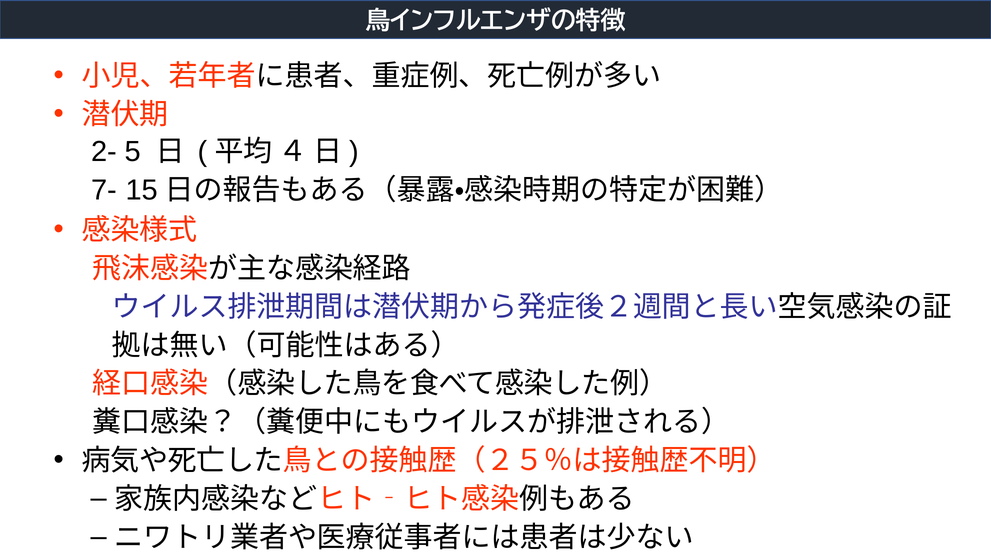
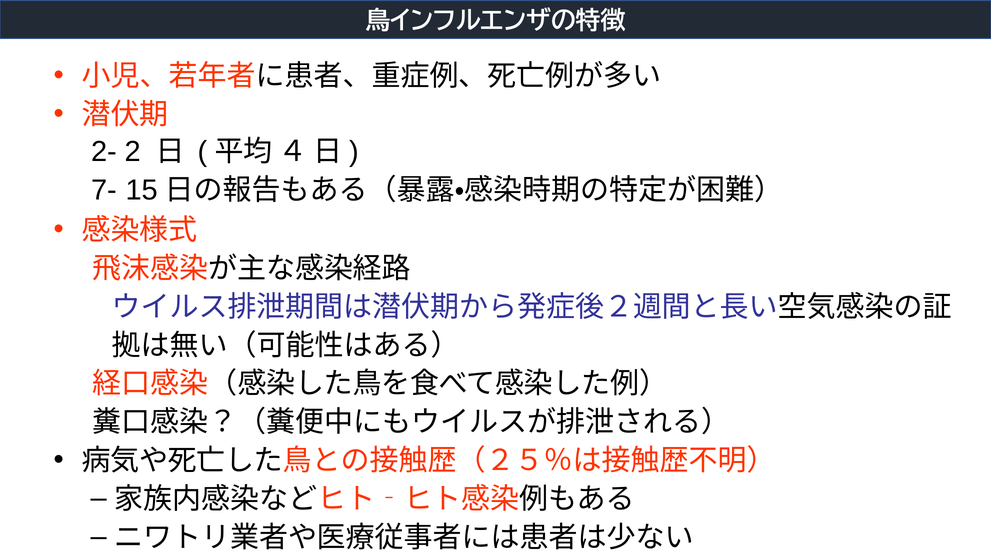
5: 5 -> 2
